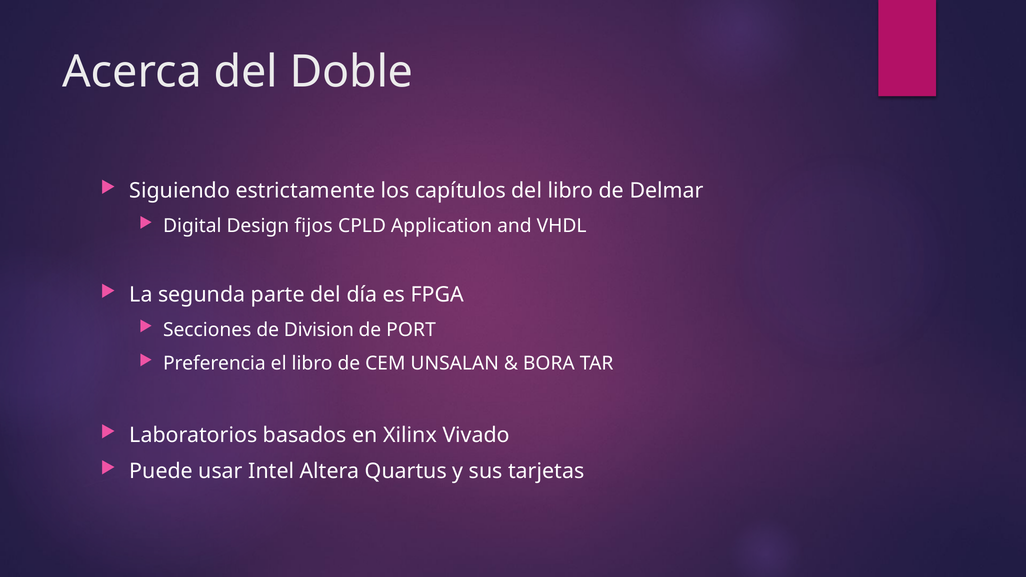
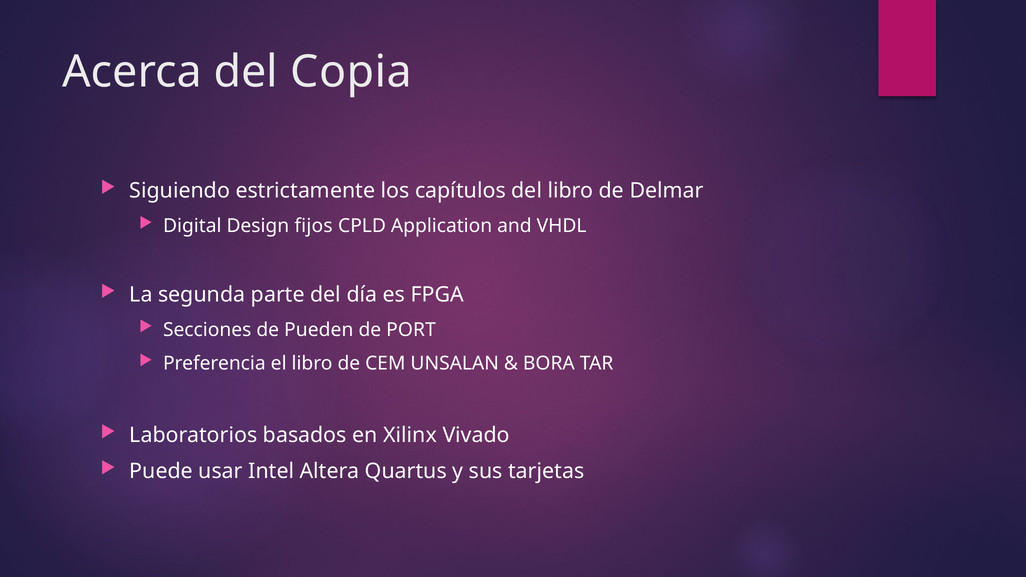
Doble: Doble -> Copia
Division: Division -> Pueden
